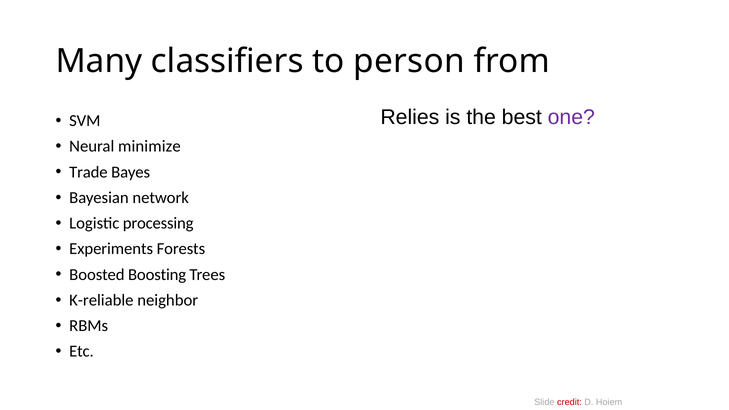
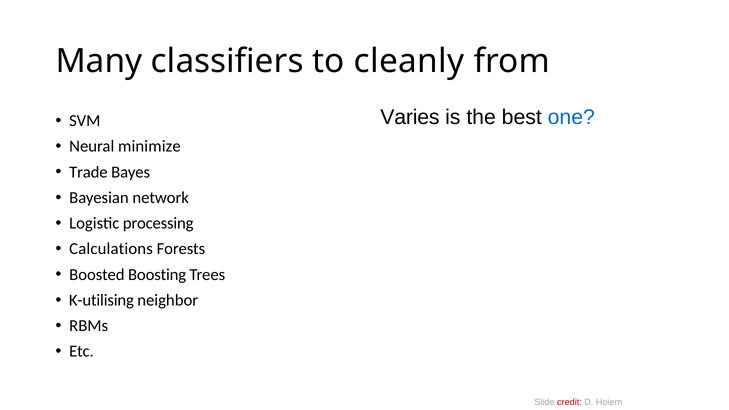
person: person -> cleanly
Relies: Relies -> Varies
one colour: purple -> blue
Experiments: Experiments -> Calculations
K-reliable: K-reliable -> K-utilising
